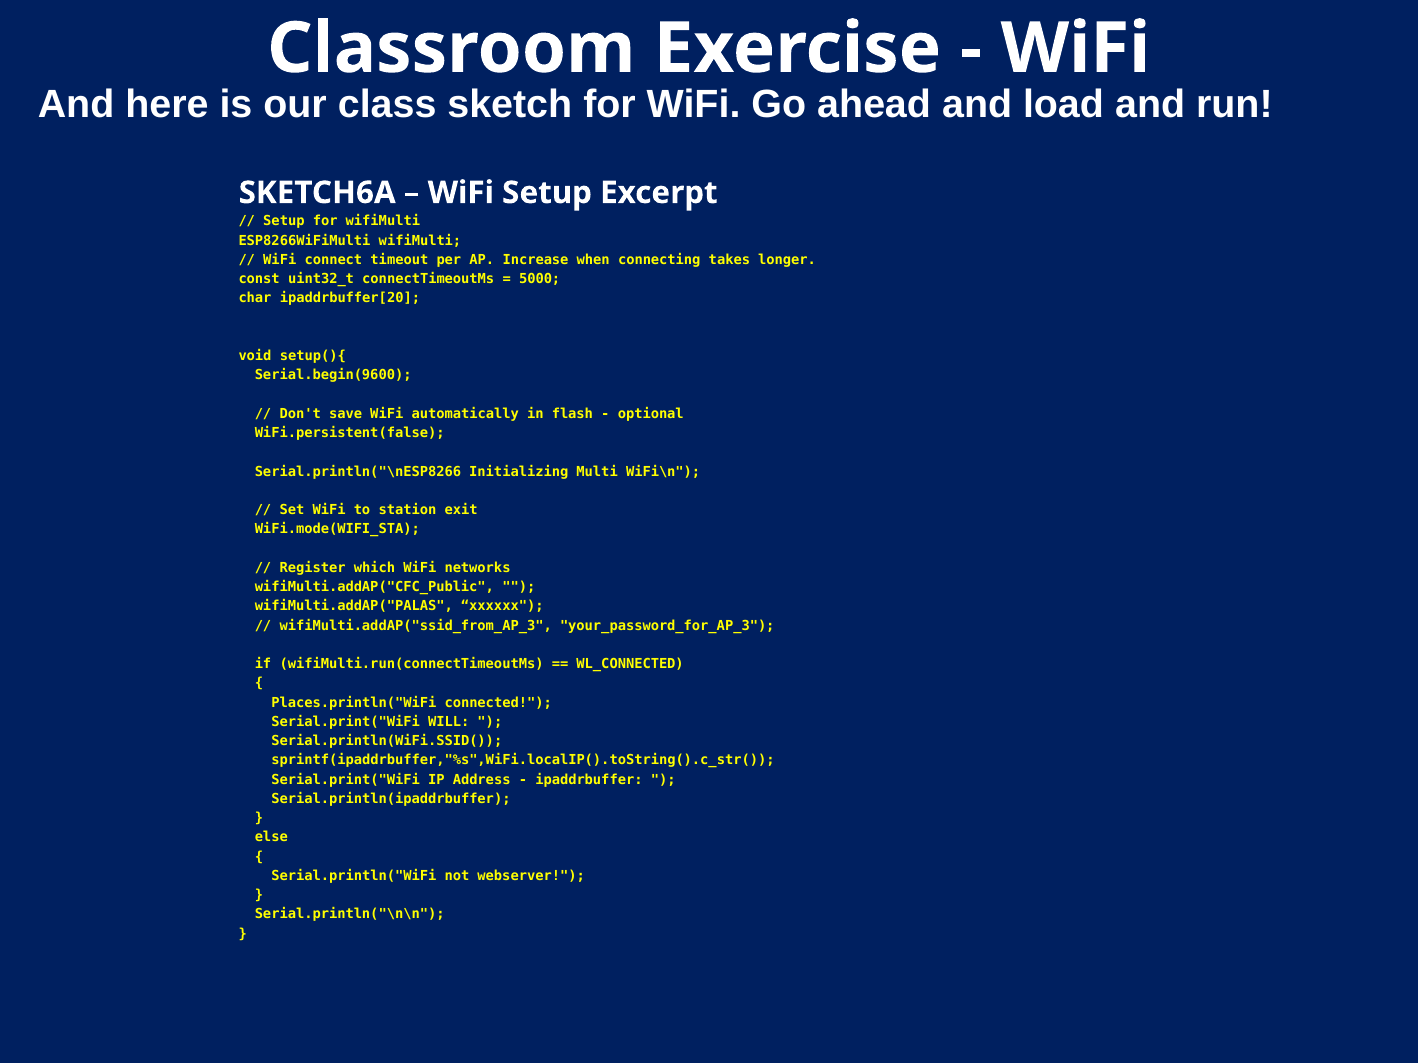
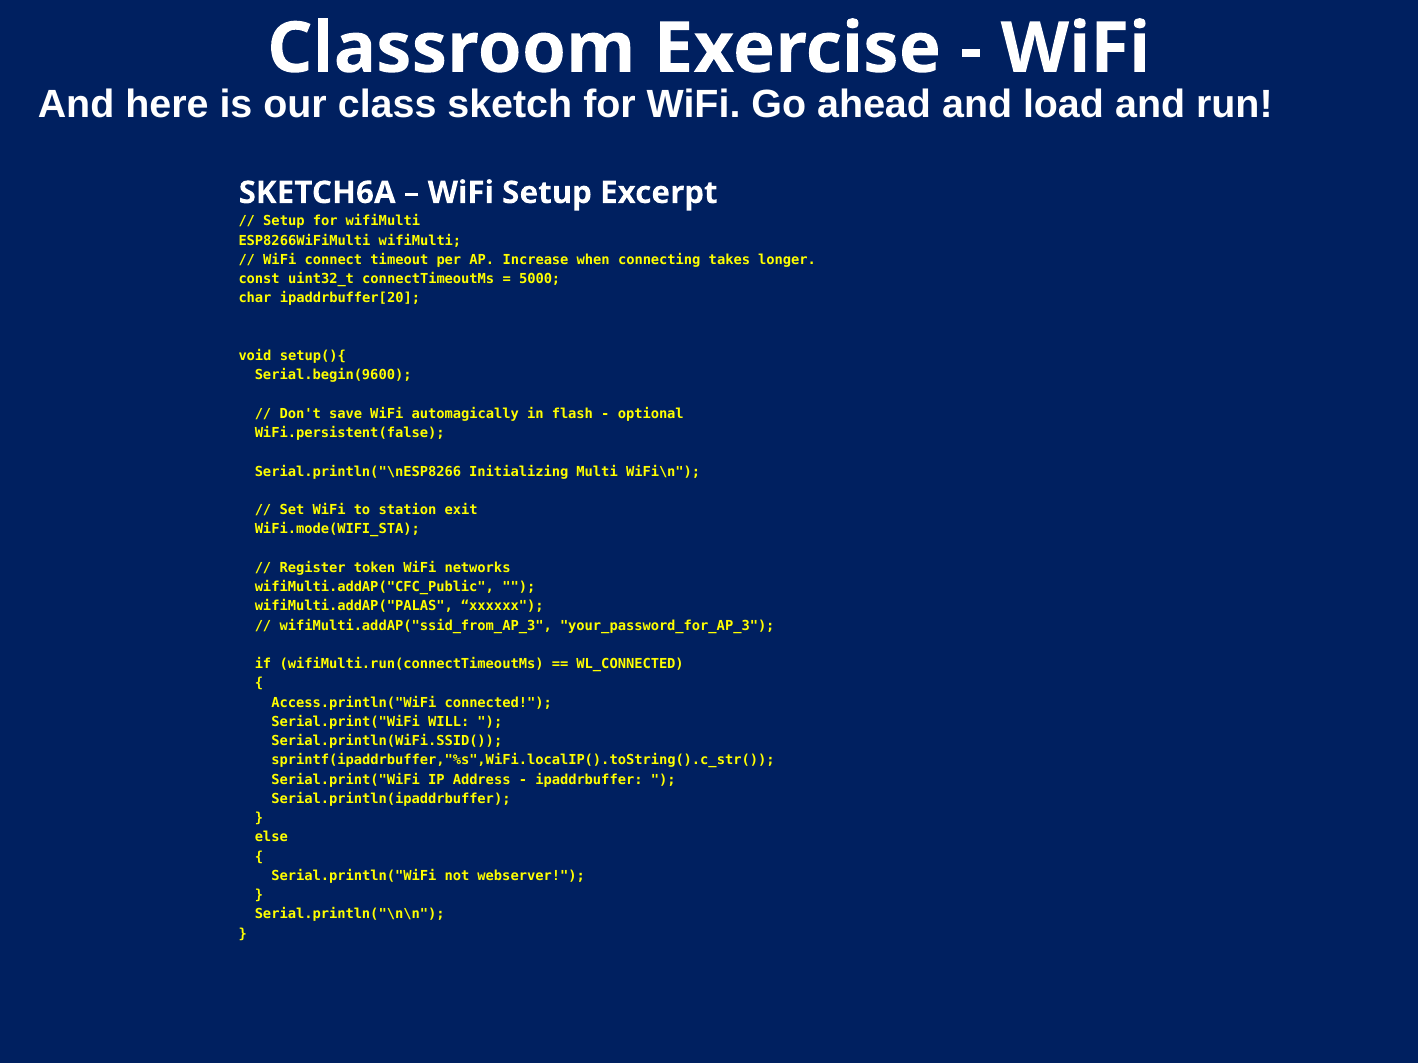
automatically: automatically -> automagically
which: which -> token
Places.println("WiFi: Places.println("WiFi -> Access.println("WiFi
